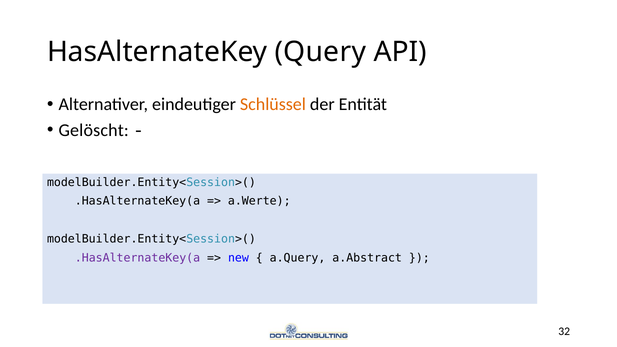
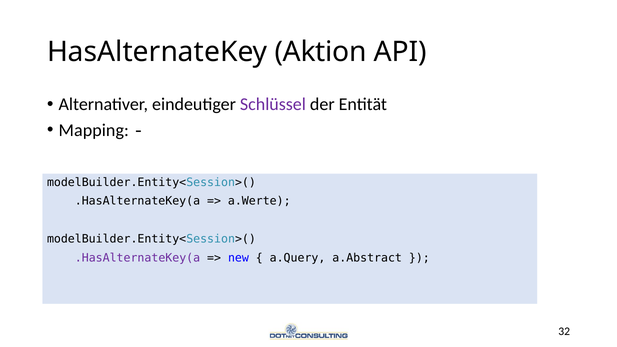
Query: Query -> Aktion
Schlüssel colour: orange -> purple
Gelöscht: Gelöscht -> Mapping
